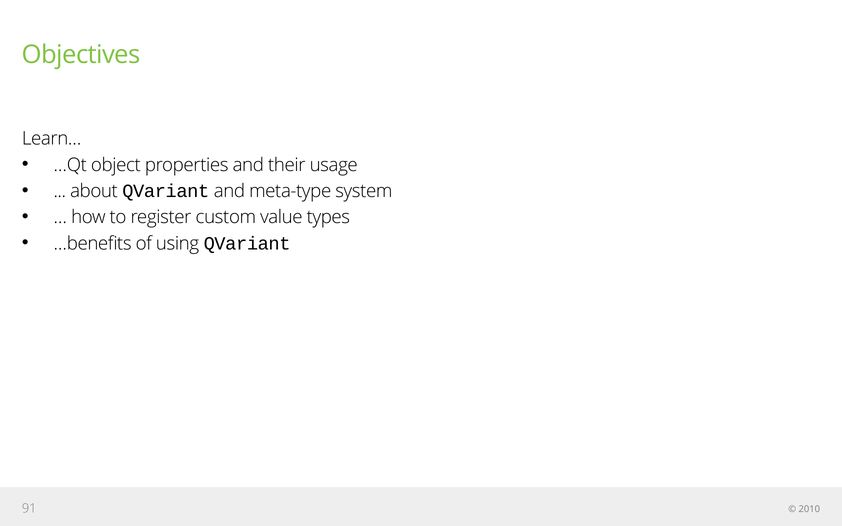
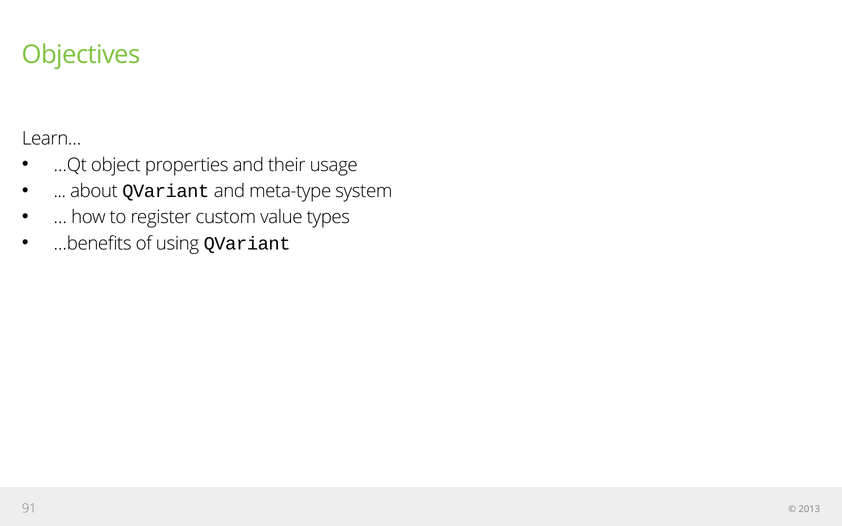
2010: 2010 -> 2013
